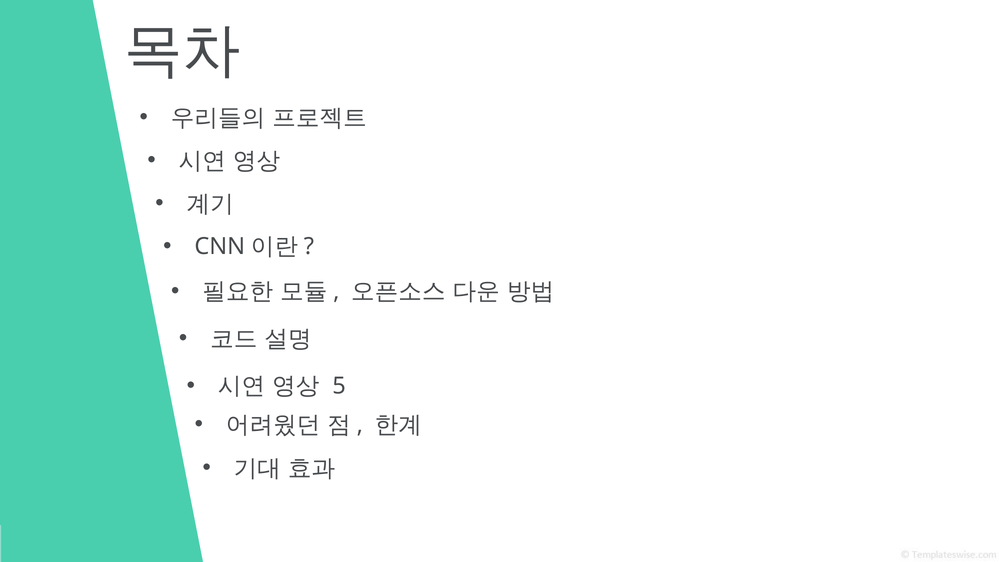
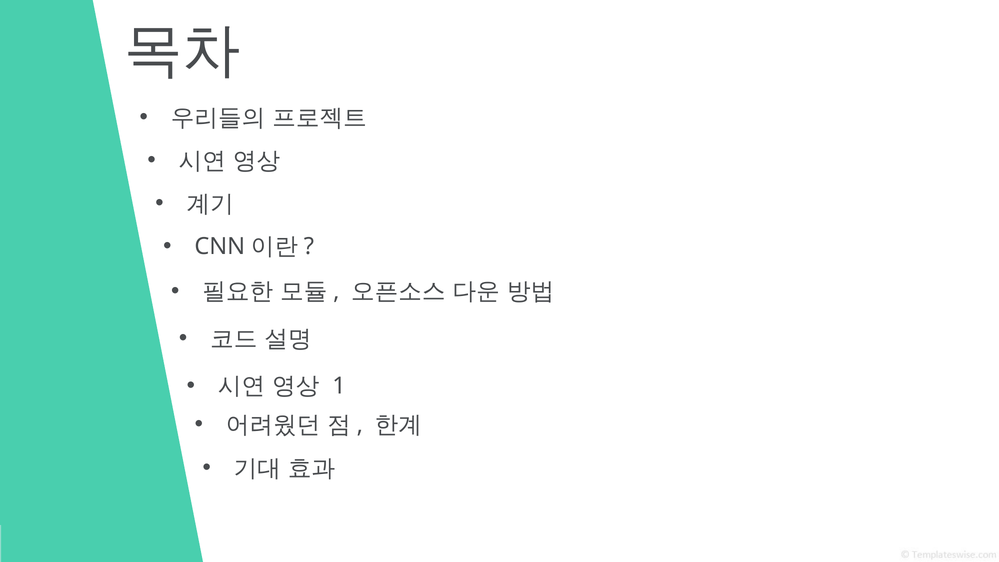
5: 5 -> 1
